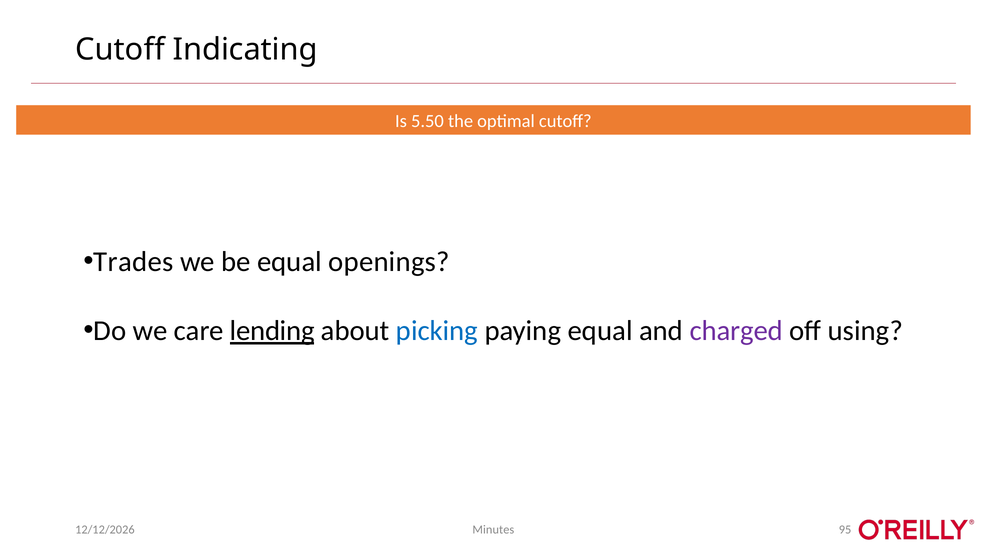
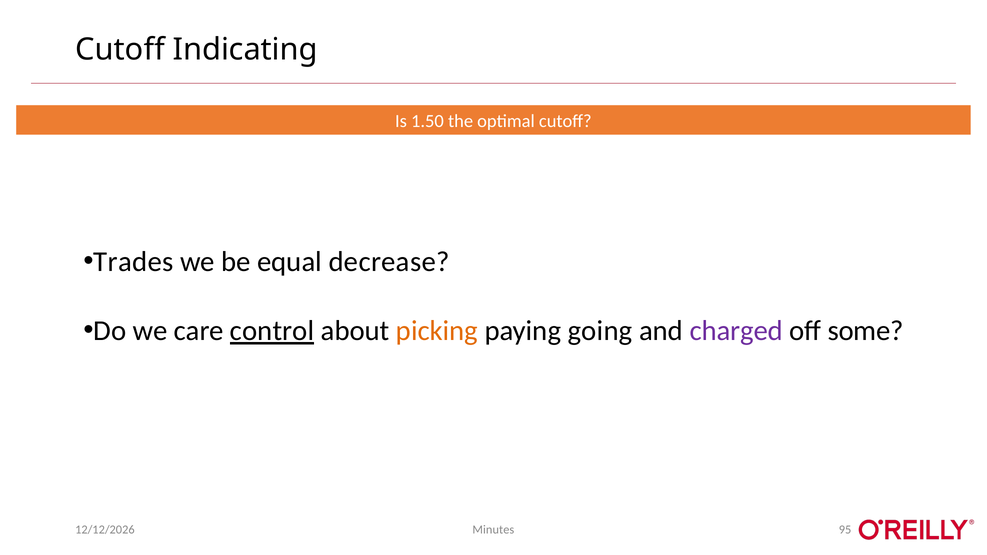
5.50: 5.50 -> 1.50
openings: openings -> decrease
lending: lending -> control
picking colour: blue -> orange
paying equal: equal -> going
using: using -> some
